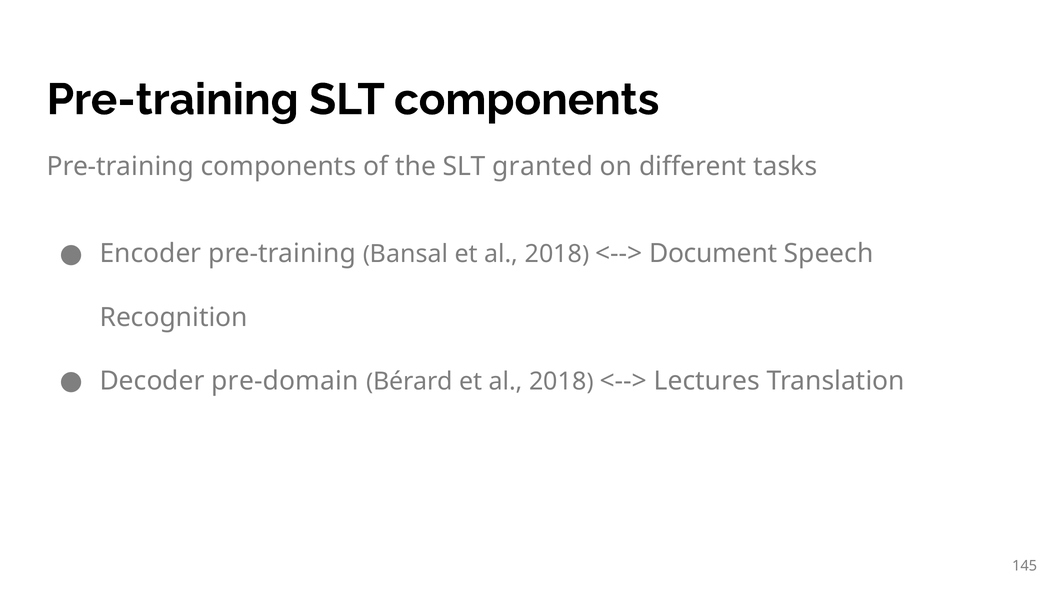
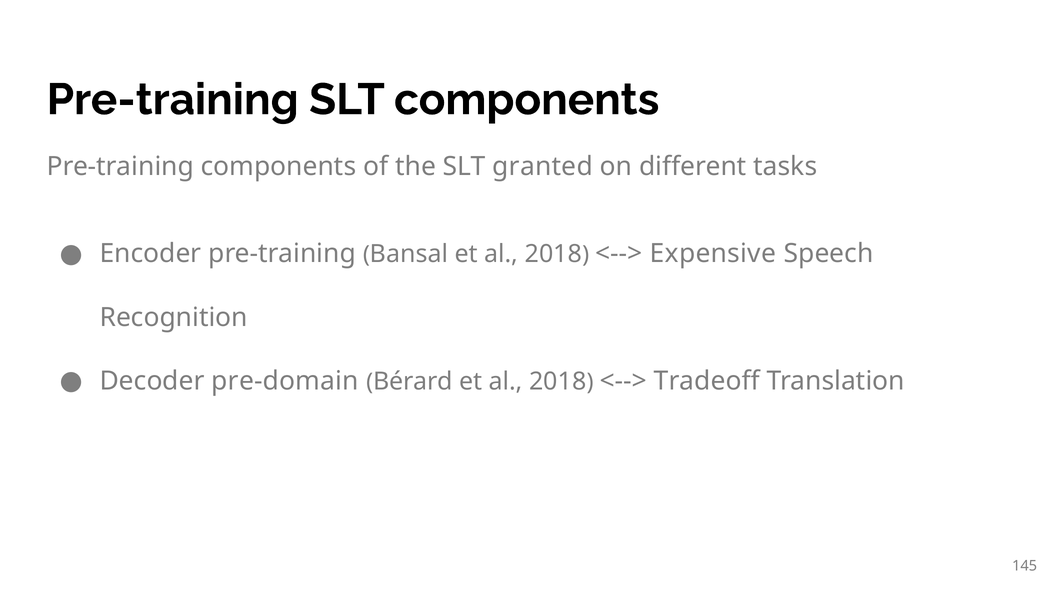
Document: Document -> Expensive
Lectures: Lectures -> Tradeoff
